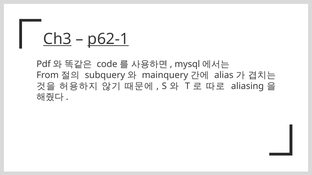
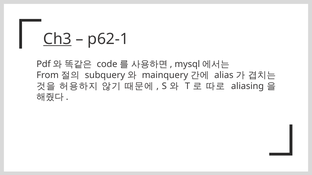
p62-1 underline: present -> none
